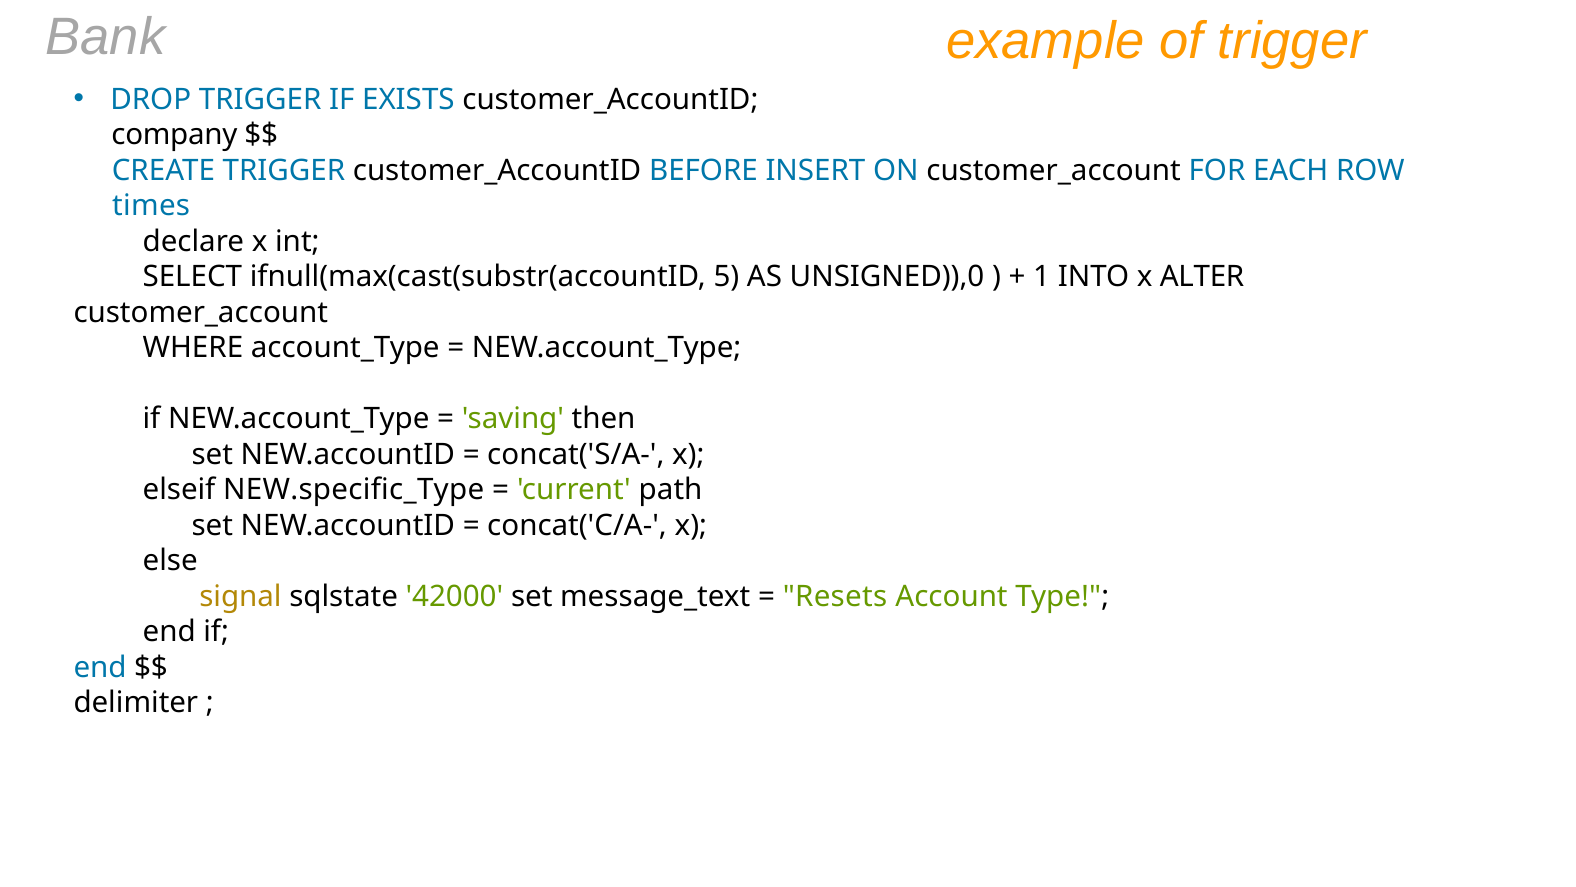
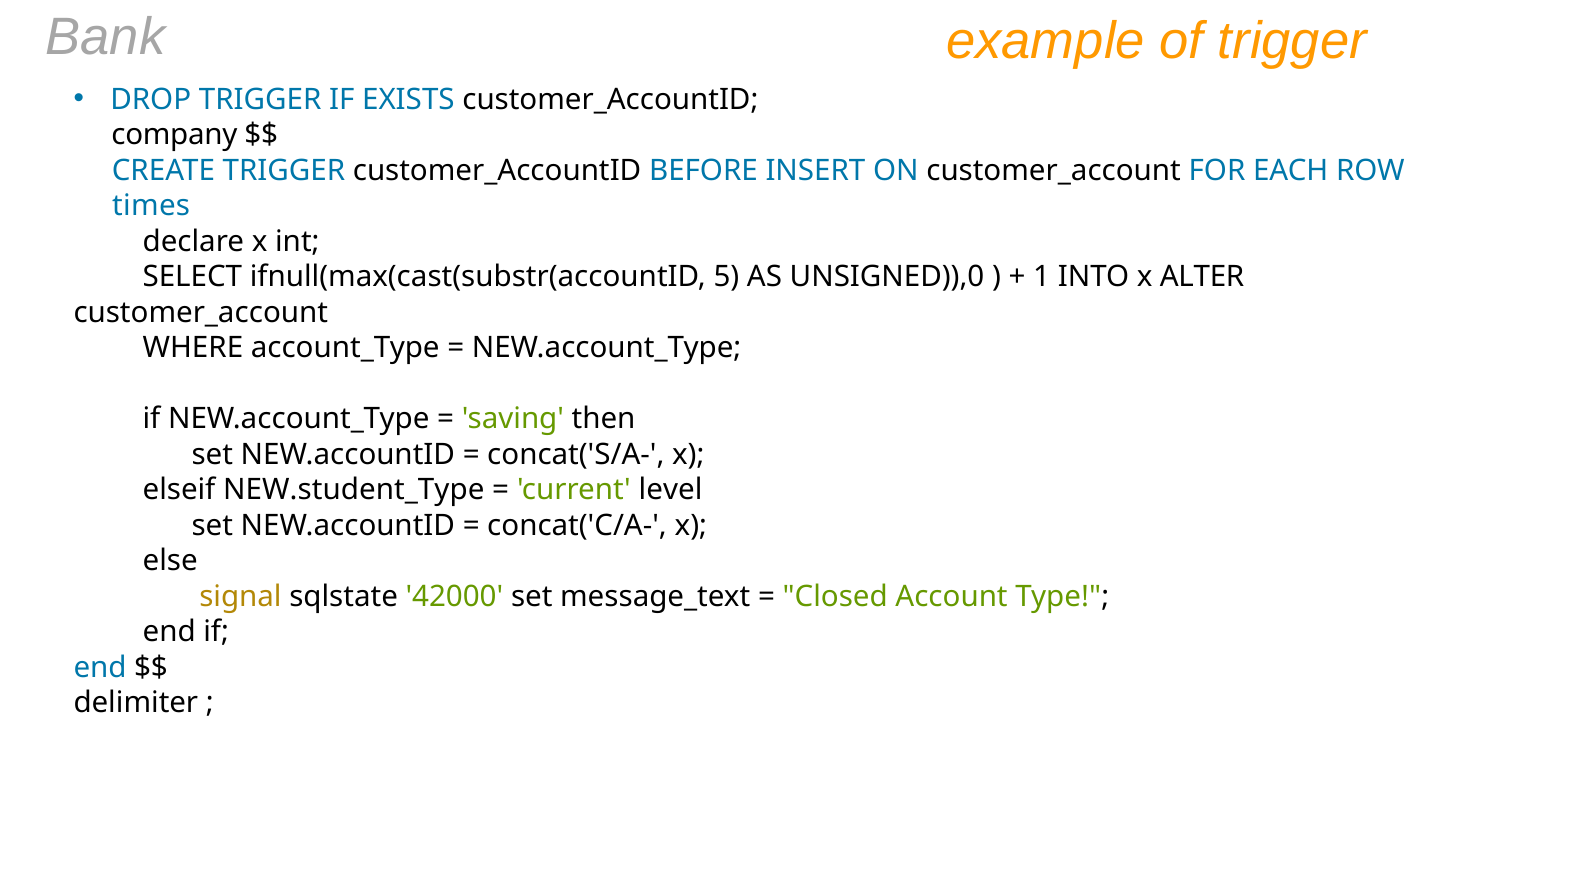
NEW.specific_Type: NEW.specific_Type -> NEW.student_Type
path: path -> level
Resets: Resets -> Closed
